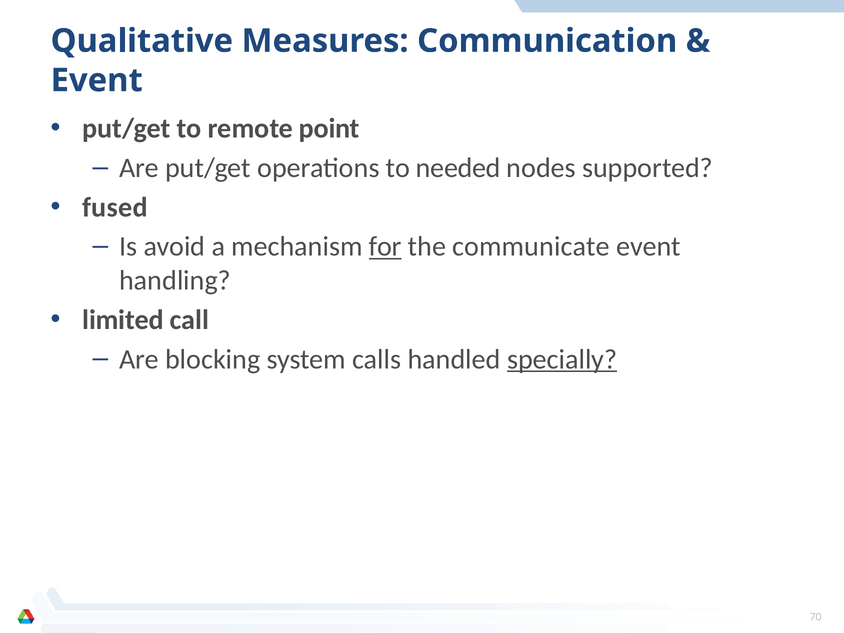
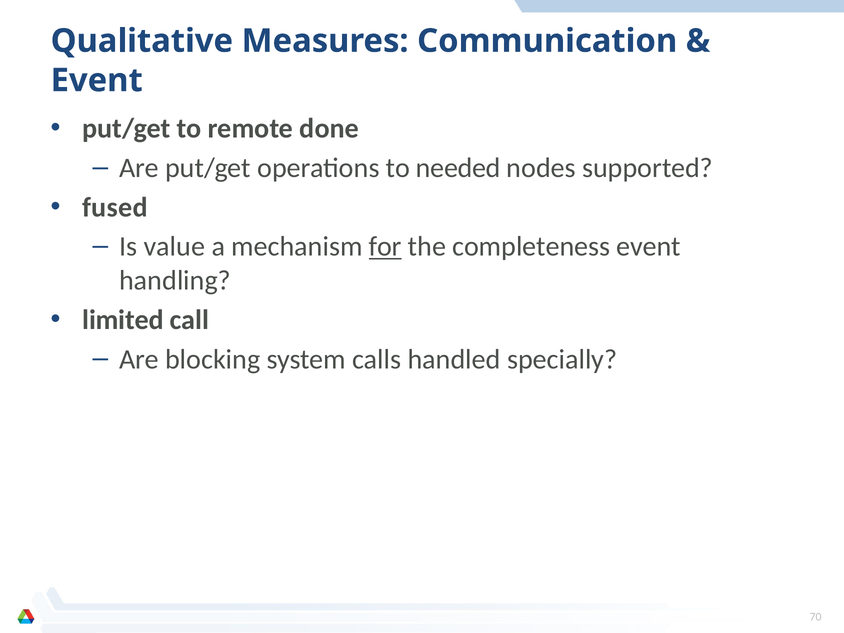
point: point -> done
avoid: avoid -> value
communicate: communicate -> completeness
specially underline: present -> none
